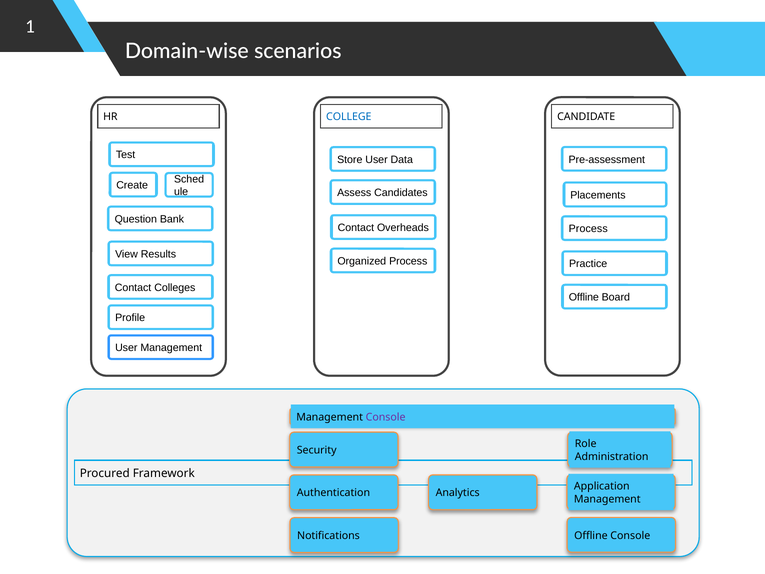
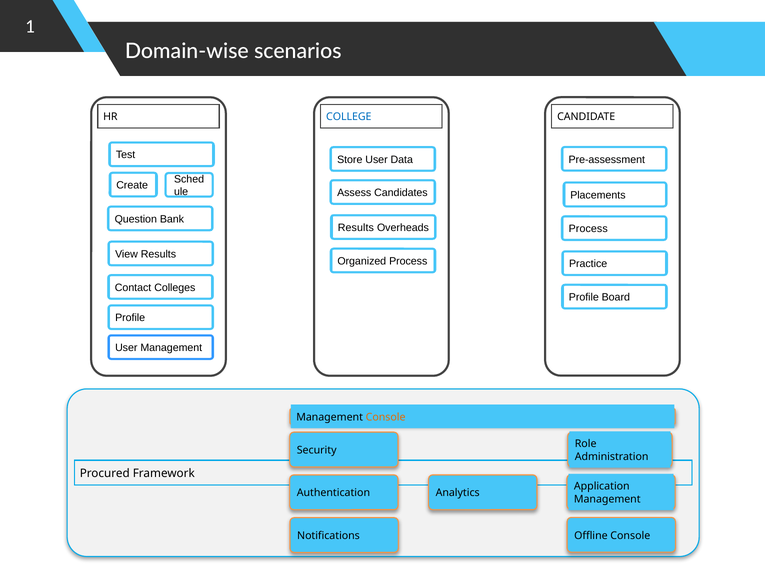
Contact at (356, 228): Contact -> Results
Offline at (584, 297): Offline -> Profile
Console at (386, 417) colour: purple -> orange
